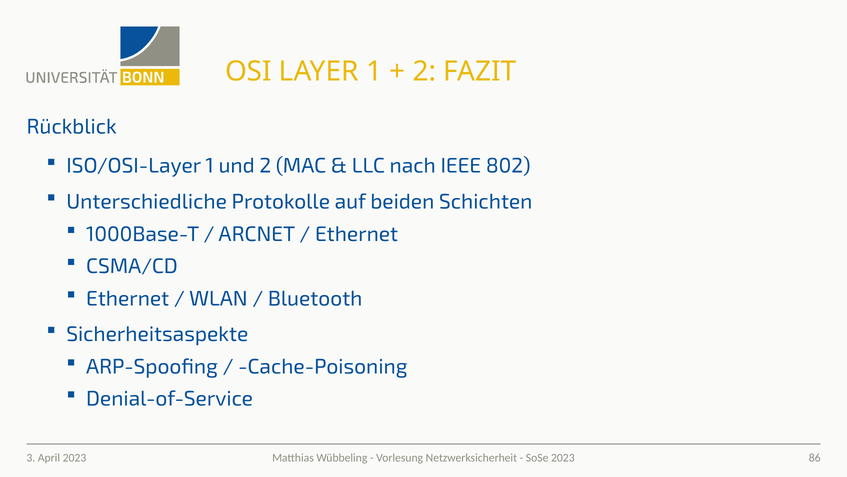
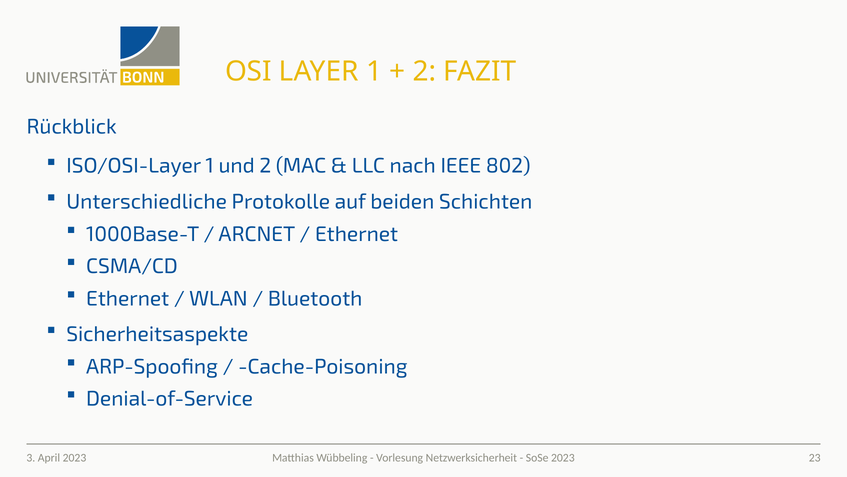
86: 86 -> 23
